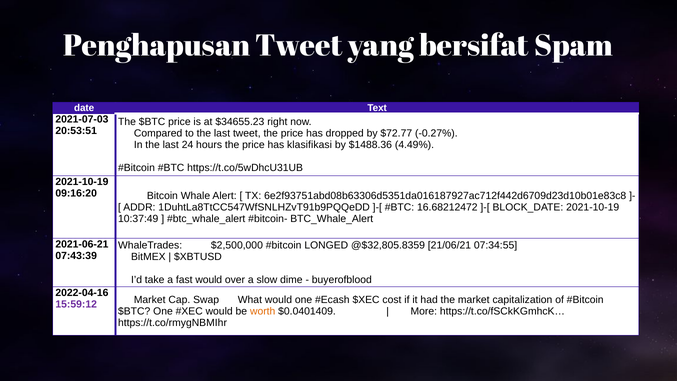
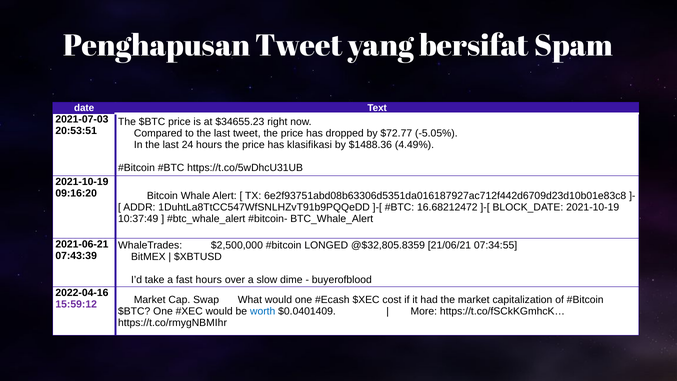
-0.27%: -0.27% -> -5.05%
fast would: would -> hours
worth colour: orange -> blue
